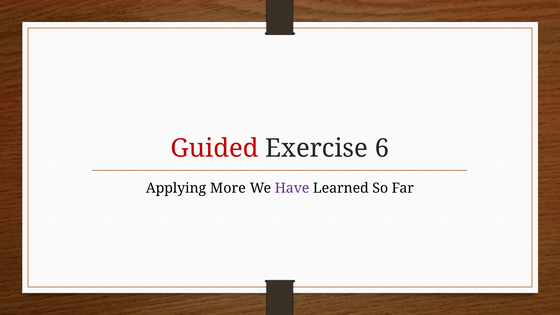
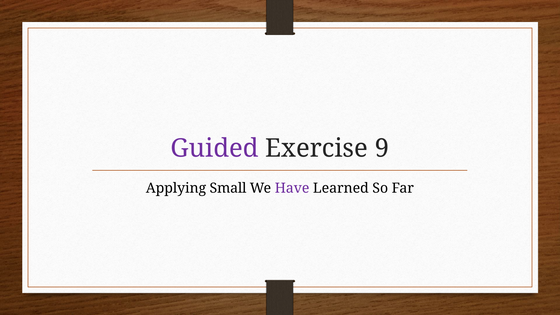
Guided colour: red -> purple
6: 6 -> 9
More: More -> Small
